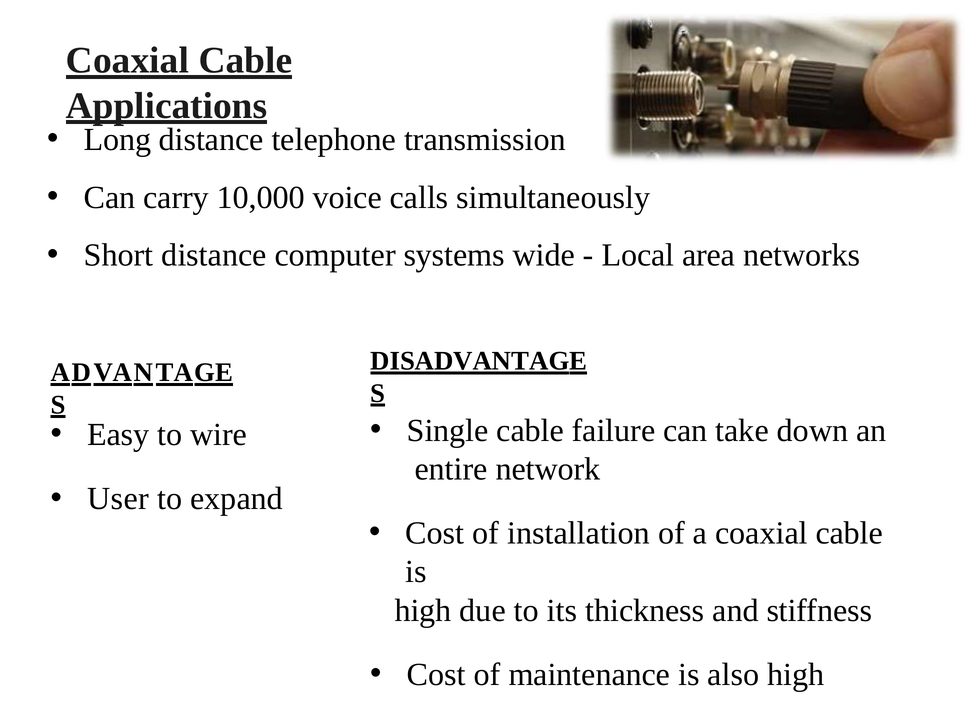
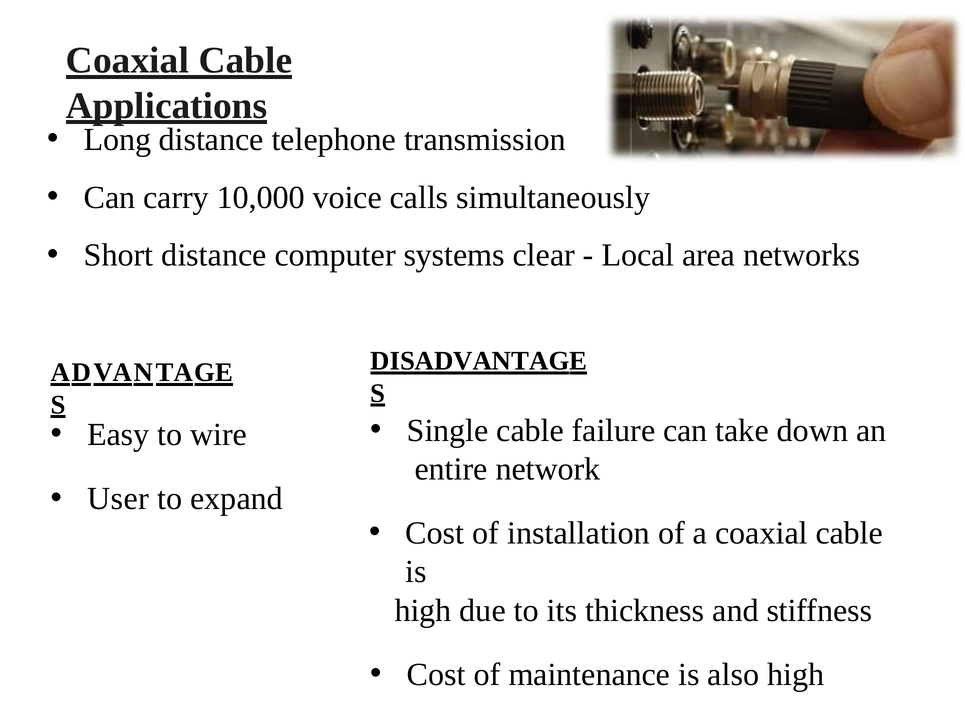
wide: wide -> clear
